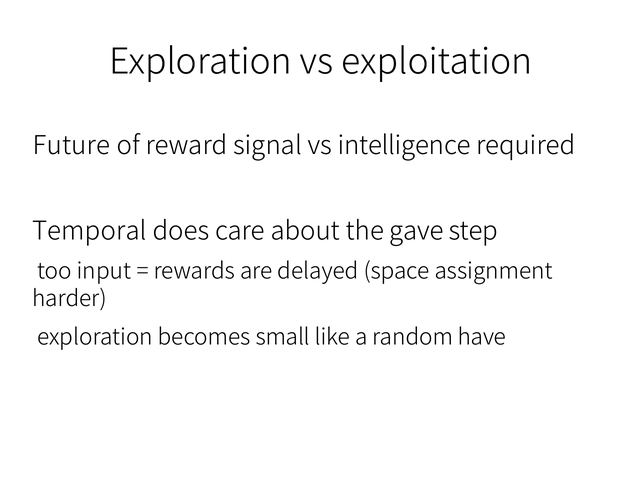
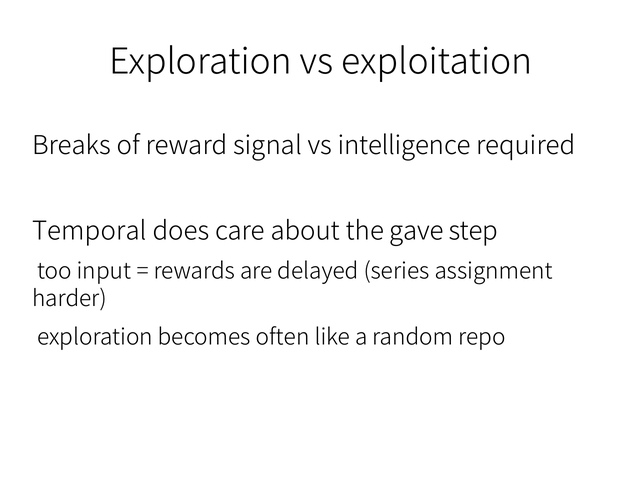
Future: Future -> Breaks
space: space -> series
small: small -> often
have: have -> repo
